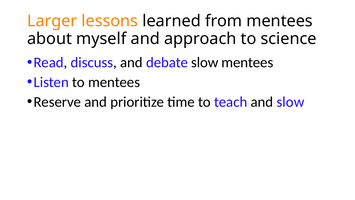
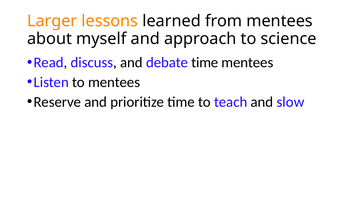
debate slow: slow -> time
